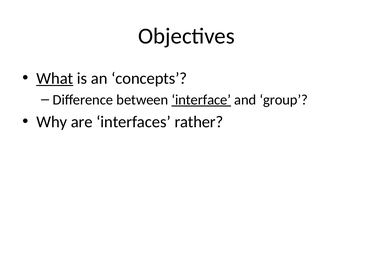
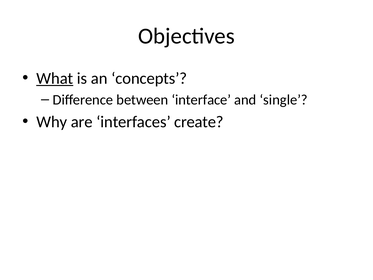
interface underline: present -> none
group: group -> single
rather: rather -> create
